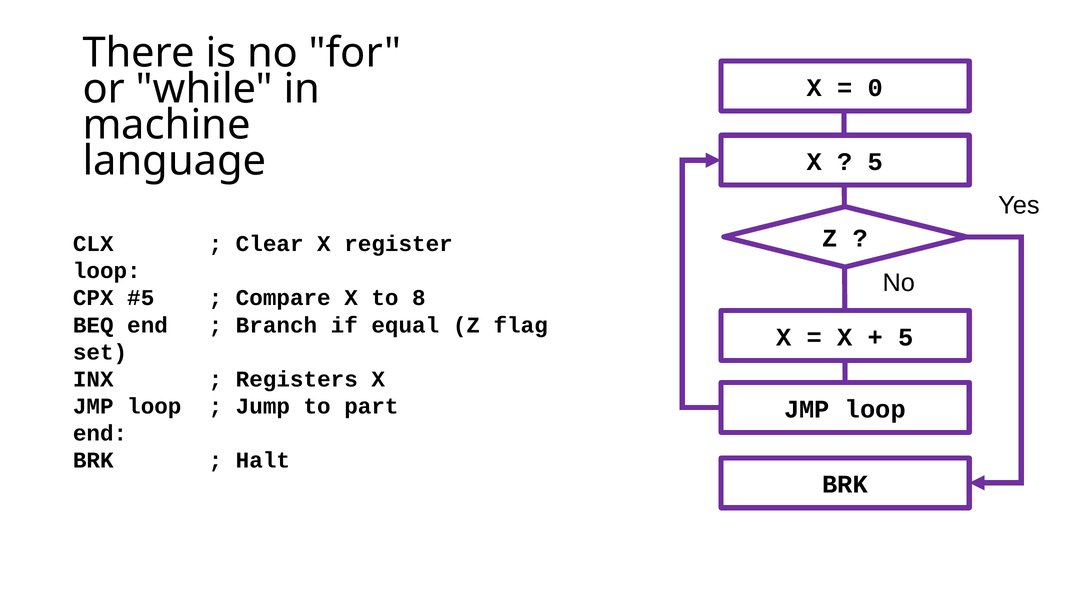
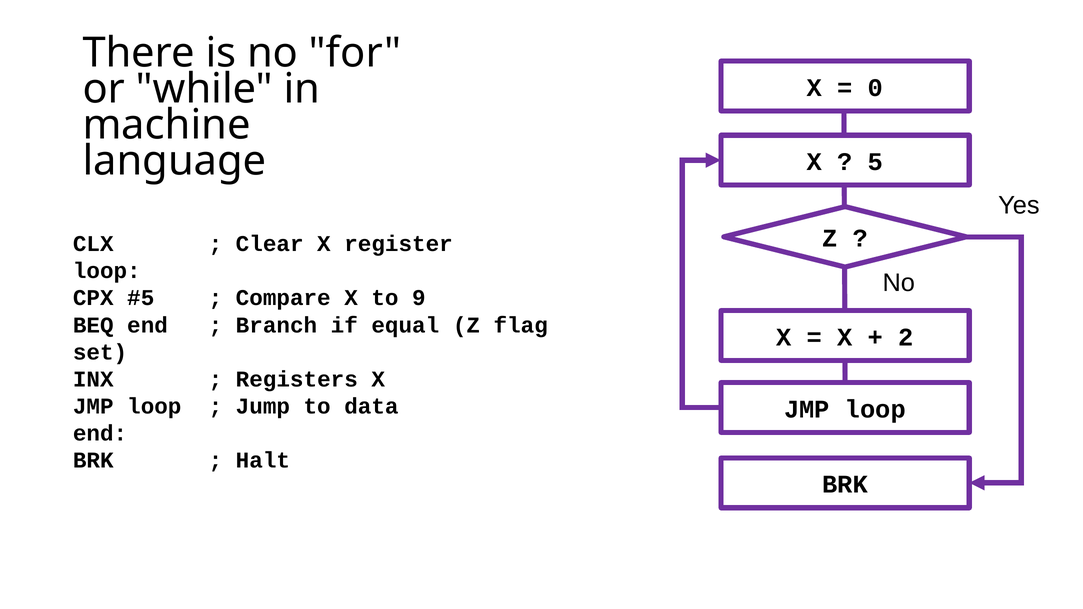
8: 8 -> 9
5 at (906, 337): 5 -> 2
part: part -> data
